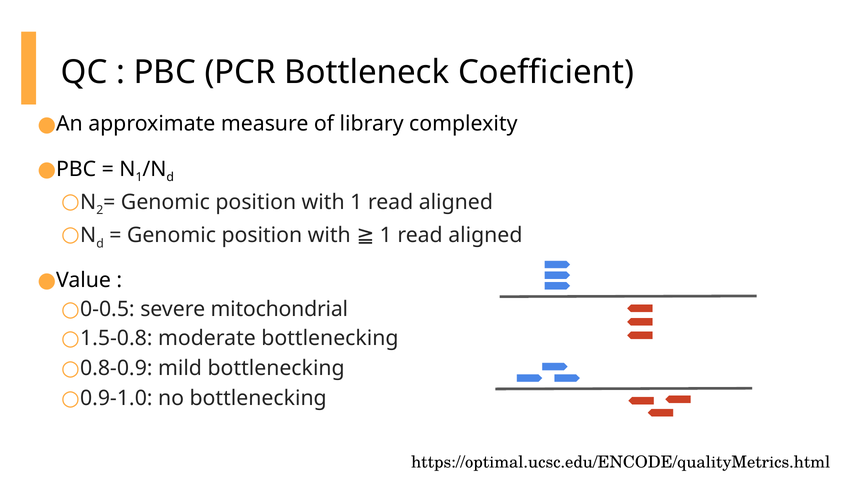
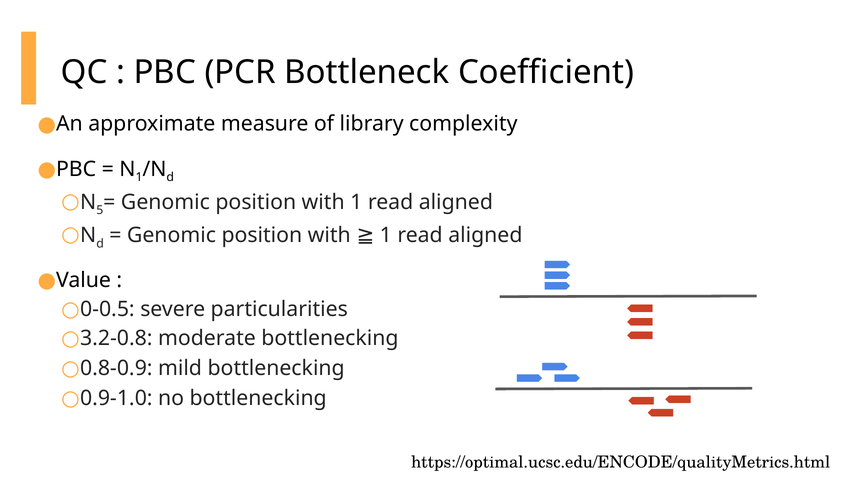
2: 2 -> 5
mitochondrial: mitochondrial -> particularities
1.5-0.8: 1.5-0.8 -> 3.2-0.8
